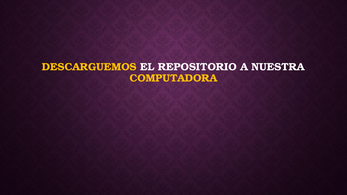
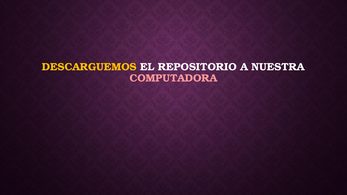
COMPUTADORA colour: yellow -> pink
